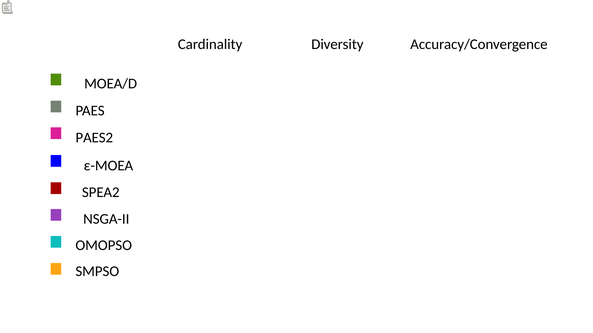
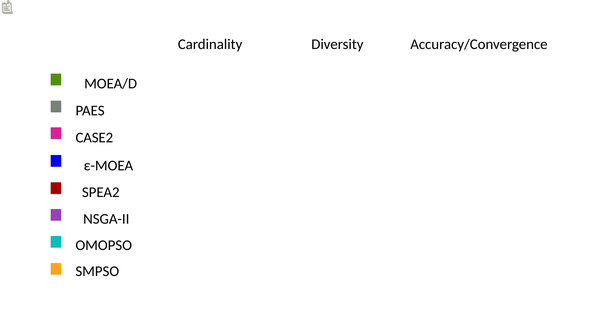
PAES2: PAES2 -> CASE2
